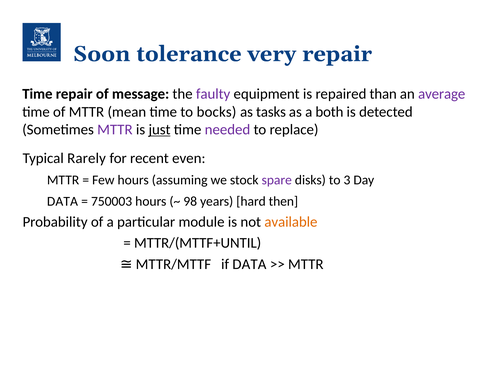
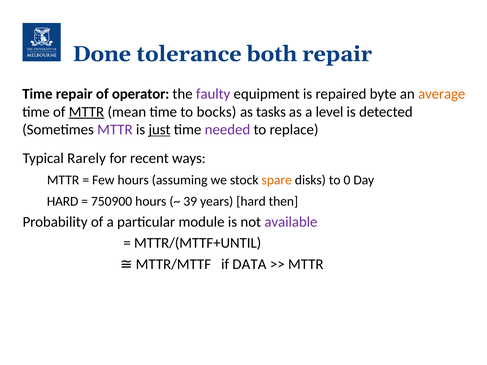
Soon: Soon -> Done
very: very -> both
message: message -> operator
than: than -> byte
average colour: purple -> orange
MTTR at (86, 112) underline: none -> present
both: both -> level
even: even -> ways
spare colour: purple -> orange
3: 3 -> 0
DATA at (62, 201): DATA -> HARD
750003: 750003 -> 750900
98: 98 -> 39
available colour: orange -> purple
